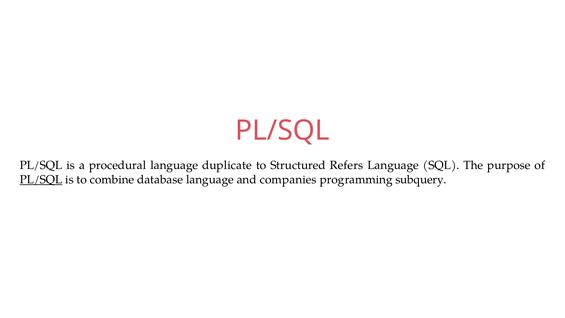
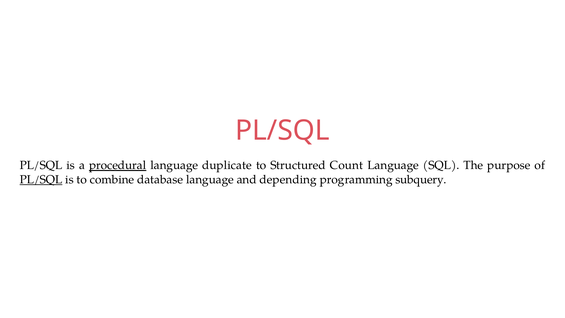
procedural underline: none -> present
Refers: Refers -> Count
companies: companies -> depending
